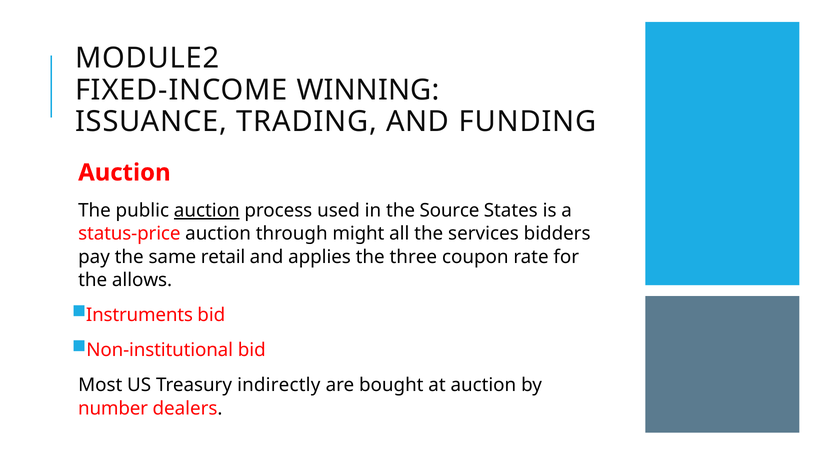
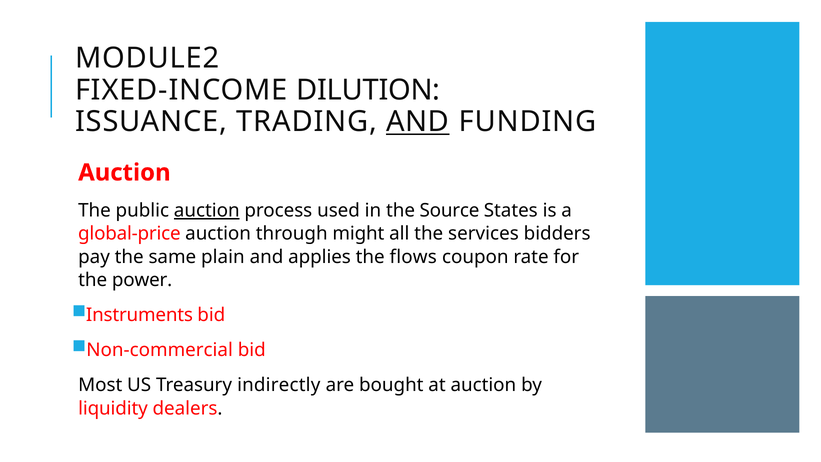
WINNING: WINNING -> DILUTION
AND at (418, 122) underline: none -> present
status-price: status-price -> global-price
retail: retail -> plain
three: three -> flows
allows: allows -> power
Non-institutional: Non-institutional -> Non-commercial
number: number -> liquidity
